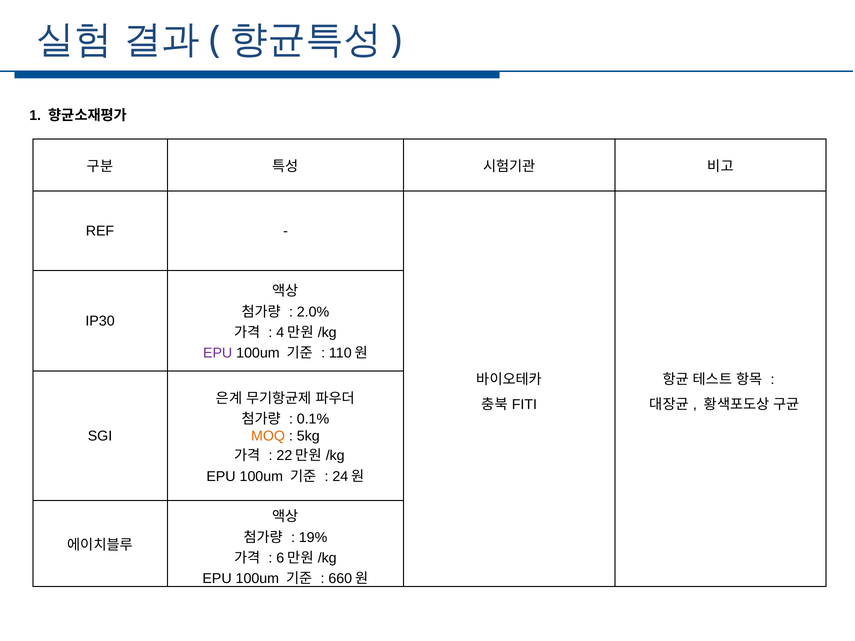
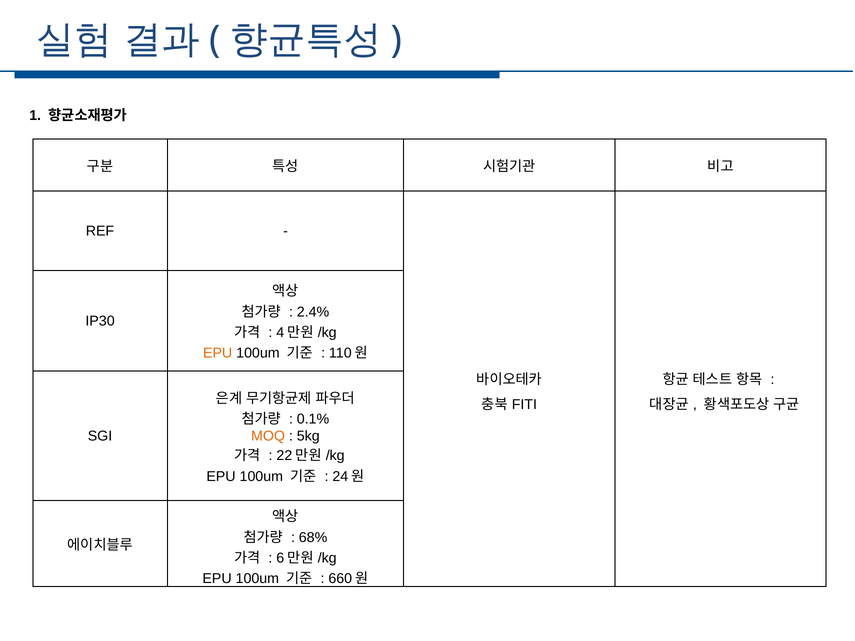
2.0%: 2.0% -> 2.4%
EPU at (218, 353) colour: purple -> orange
19%: 19% -> 68%
